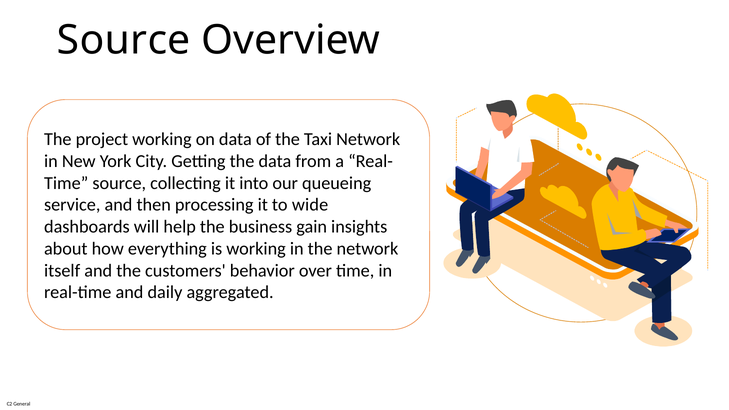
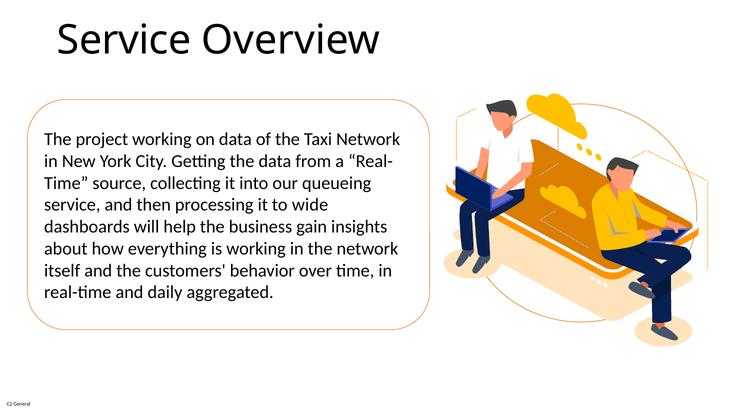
Source at (124, 40): Source -> Service
